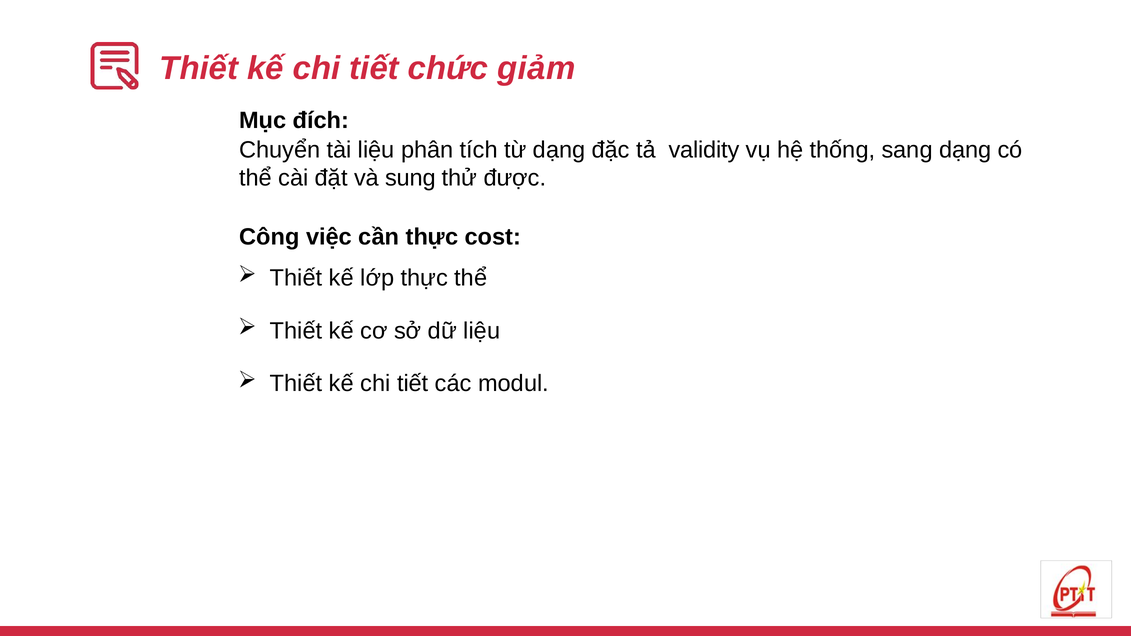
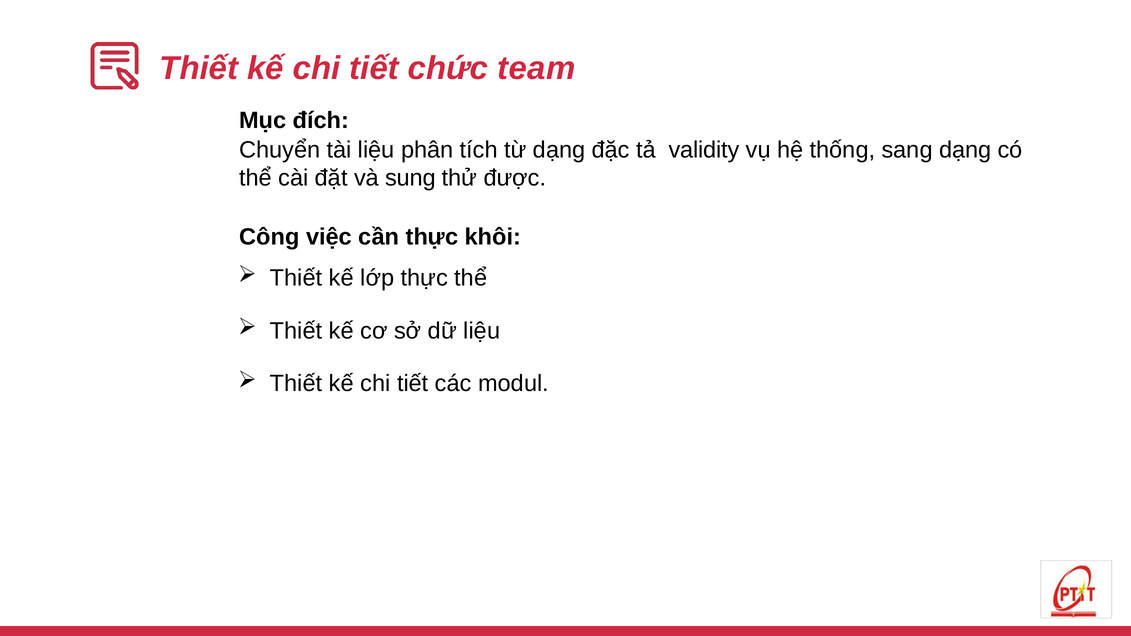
giảm: giảm -> team
cost: cost -> khôi
